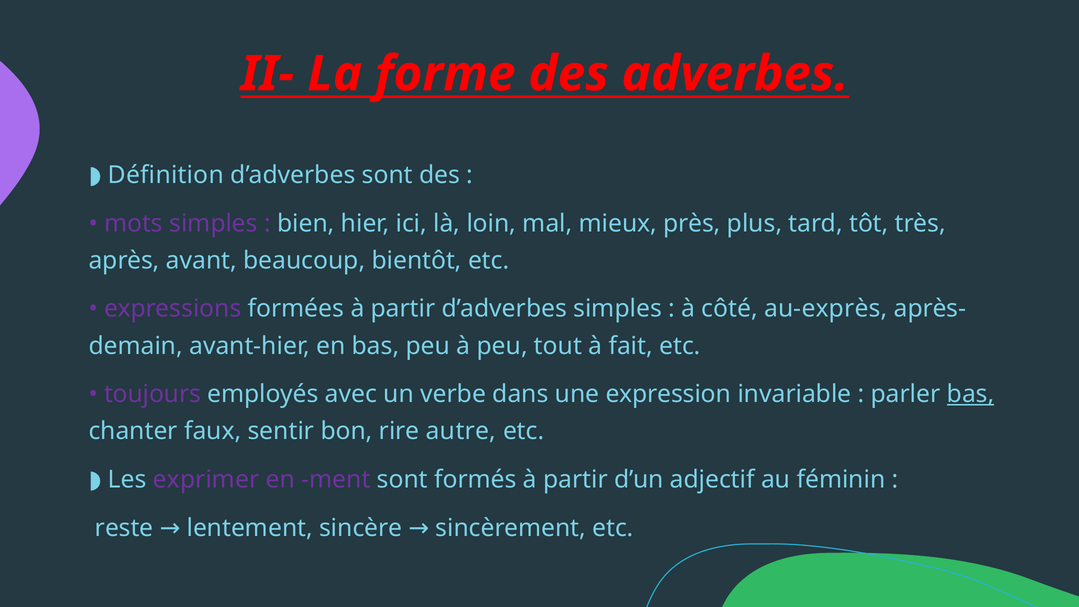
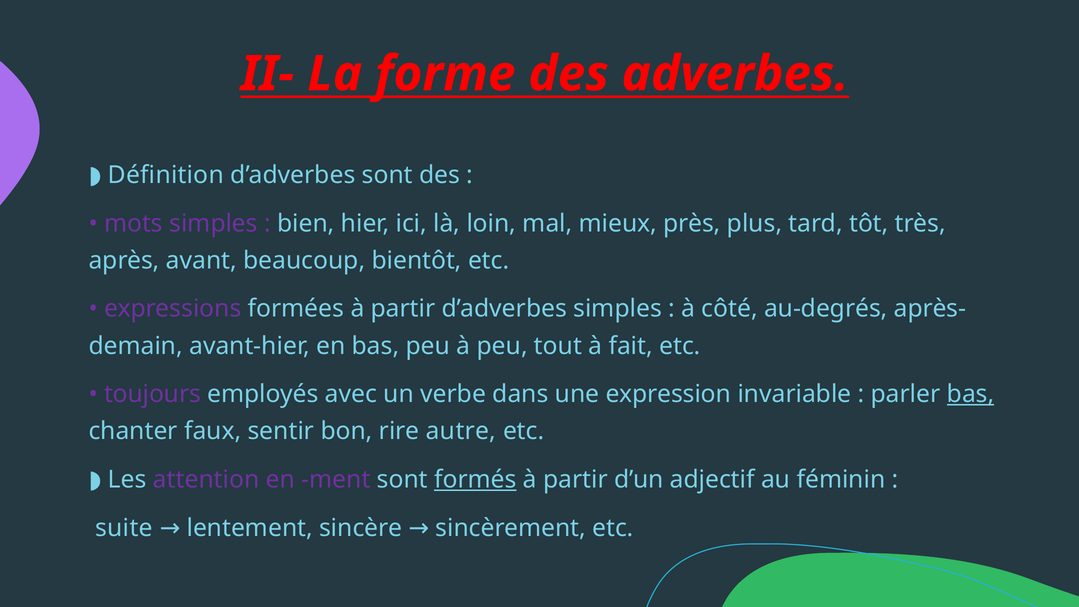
au-exprès: au-exprès -> au-degrés
exprimer: exprimer -> attention
formés underline: none -> present
reste: reste -> suite
